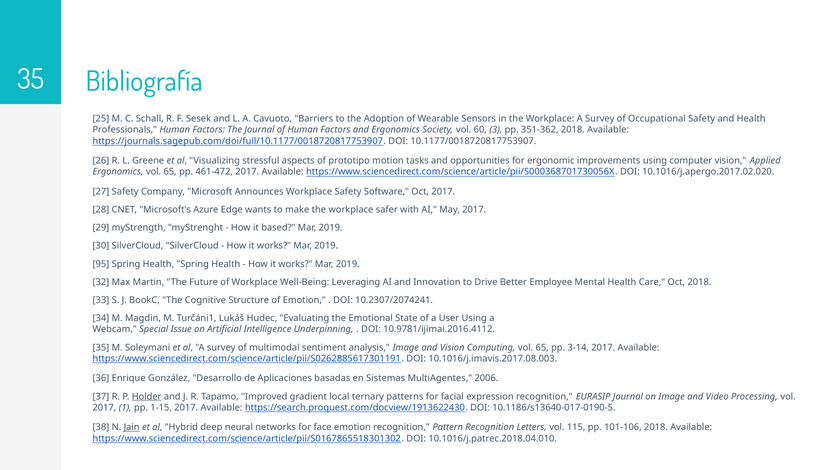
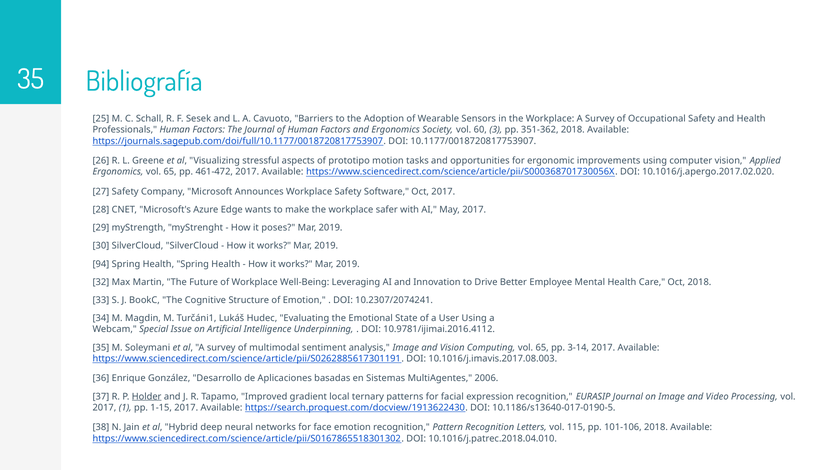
based: based -> poses
95: 95 -> 94
Jain underline: present -> none
